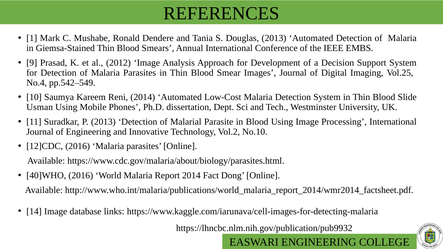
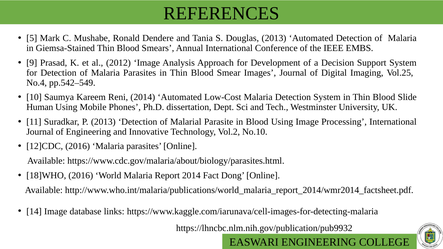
1: 1 -> 5
Usman: Usman -> Human
40]WHO: 40]WHO -> 18]WHO
